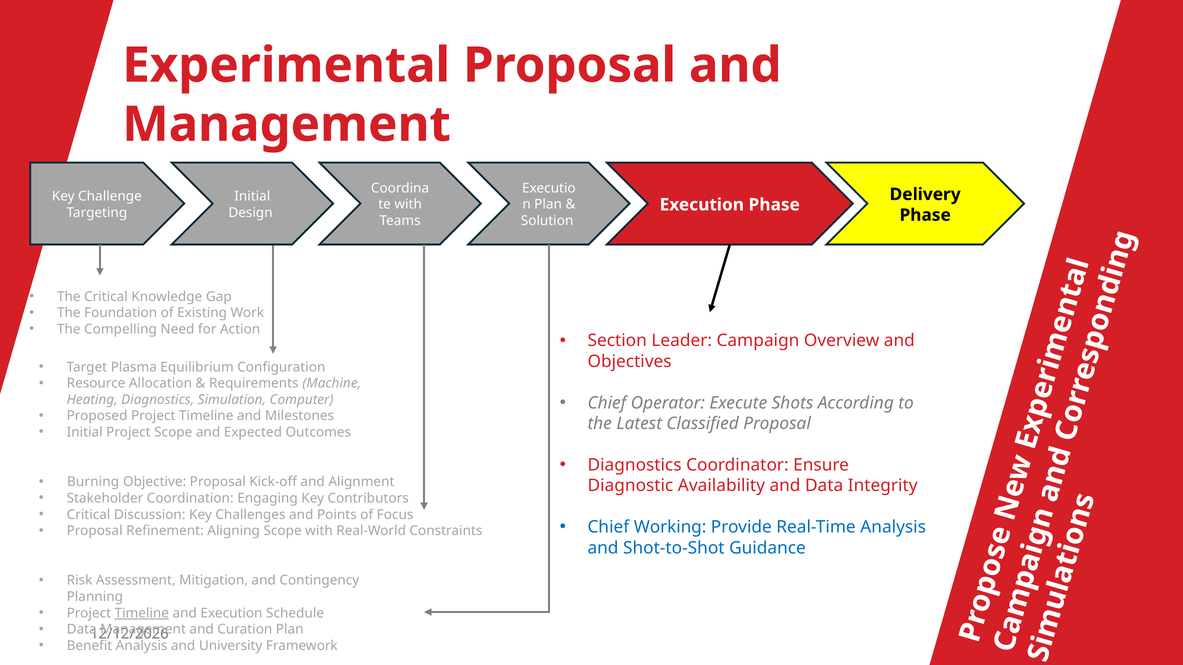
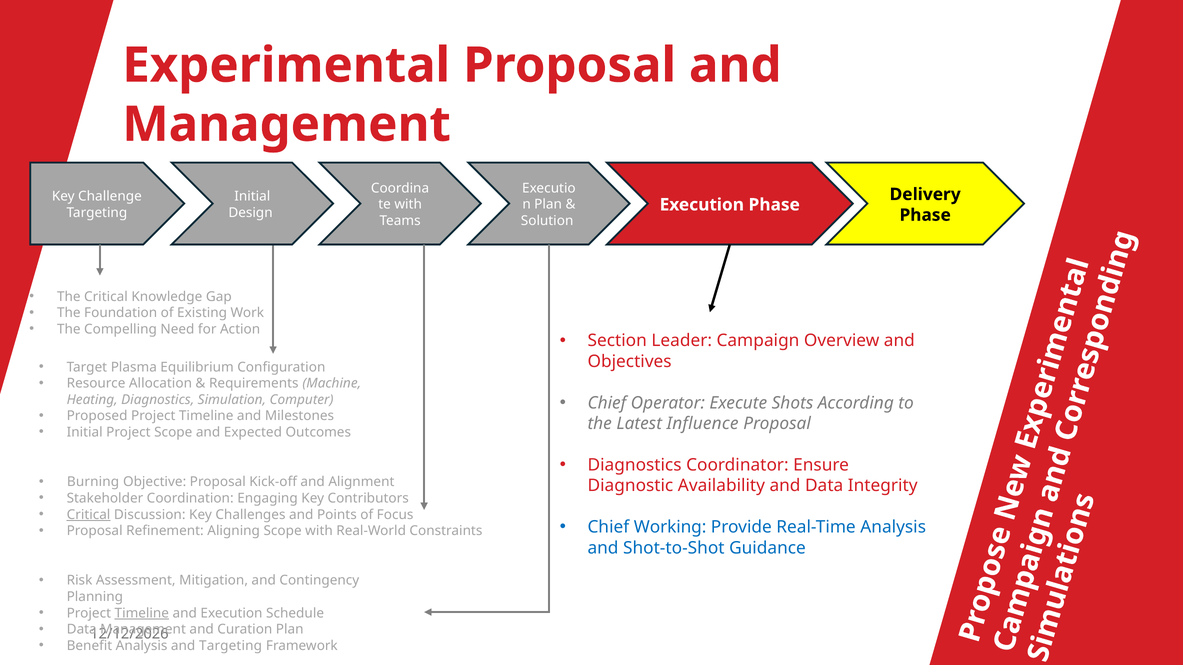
Classified: Classified -> Influence
Critical at (89, 515) underline: none -> present
and University: University -> Targeting
